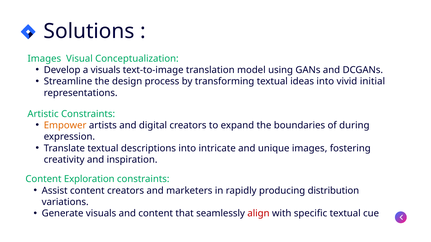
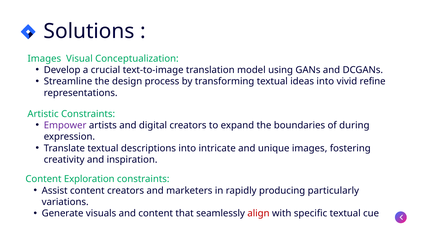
a visuals: visuals -> crucial
initial: initial -> refine
Empower colour: orange -> purple
distribution: distribution -> particularly
